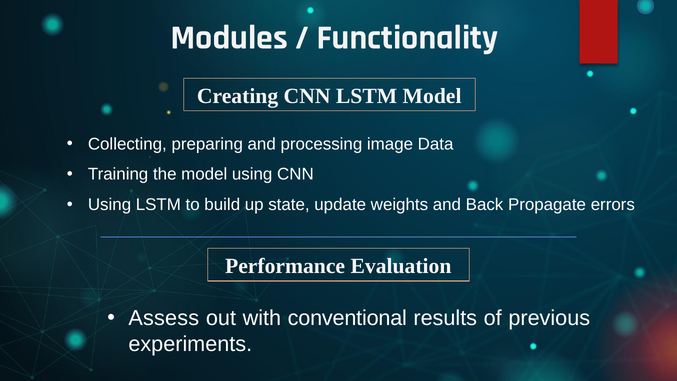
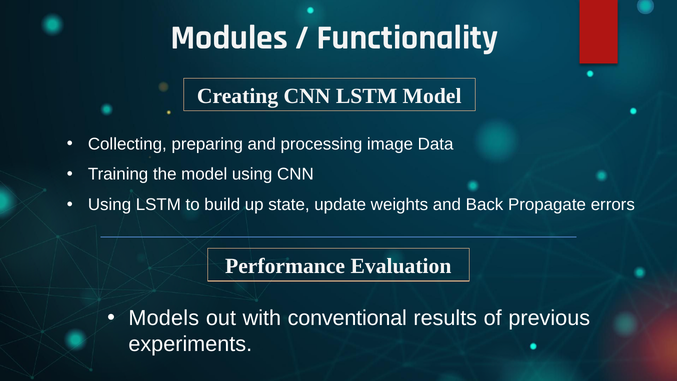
Assess: Assess -> Models
